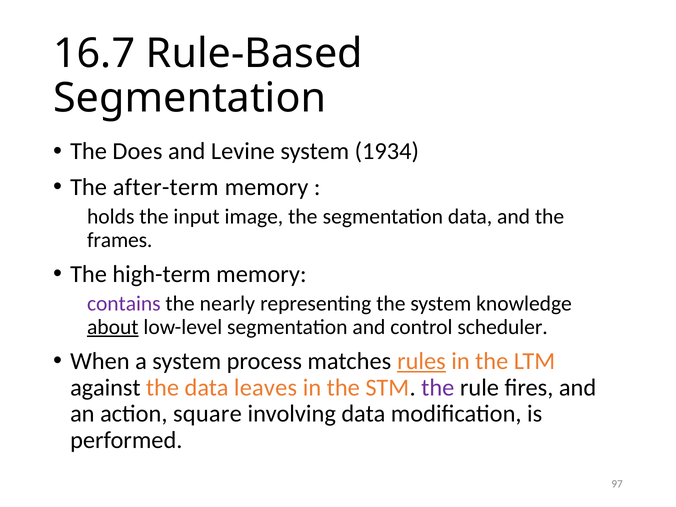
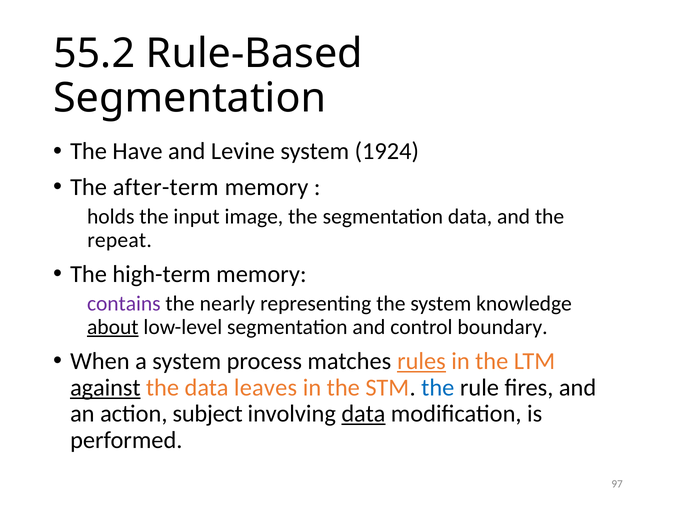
16.7: 16.7 -> 55.2
Does: Does -> Have
1934: 1934 -> 1924
frames: frames -> repeat
scheduler: scheduler -> boundary
against underline: none -> present
the at (438, 388) colour: purple -> blue
square: square -> subject
data at (363, 414) underline: none -> present
